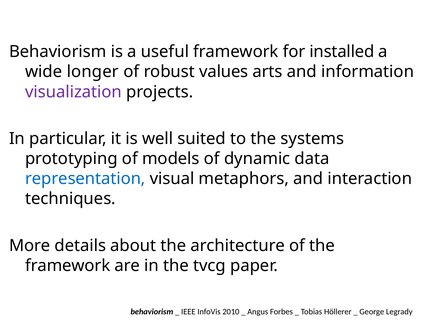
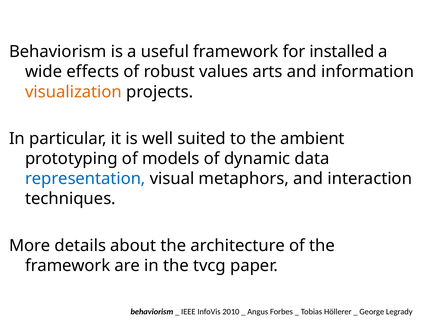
longer: longer -> effects
visualization colour: purple -> orange
systems: systems -> ambient
